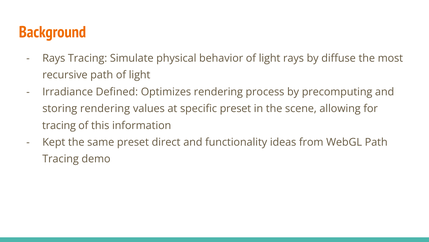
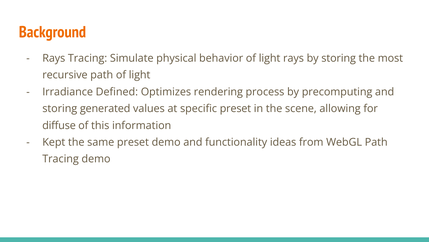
by diffuse: diffuse -> storing
storing rendering: rendering -> generated
tracing at (59, 125): tracing -> diffuse
preset direct: direct -> demo
